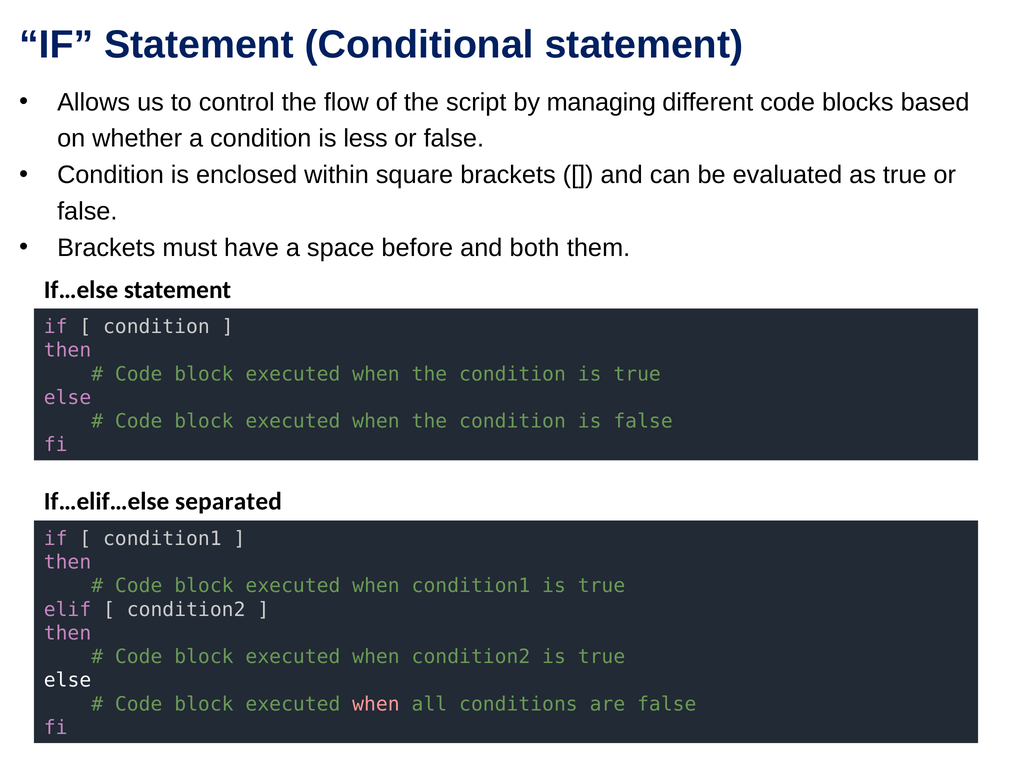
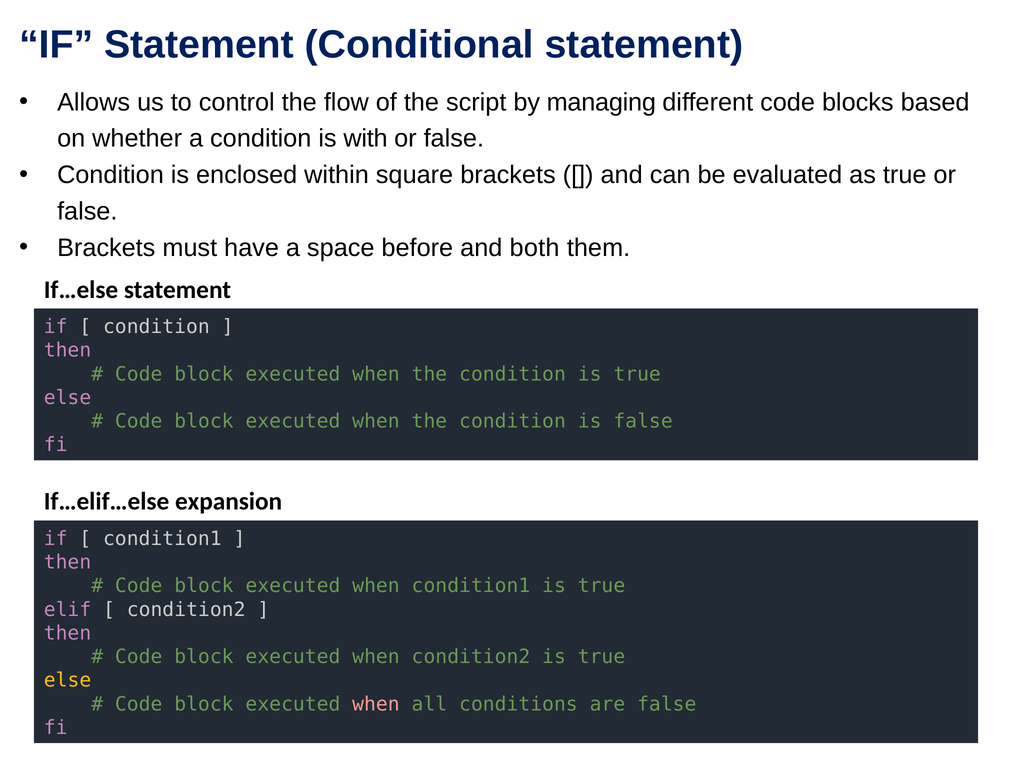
less: less -> with
separated: separated -> expansion
else at (68, 680) colour: white -> yellow
